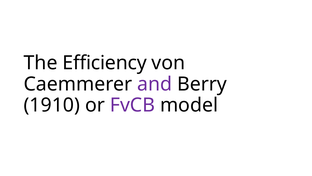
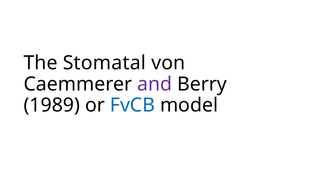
Efficiency: Efficiency -> Stomatal
1910: 1910 -> 1989
FvCB colour: purple -> blue
